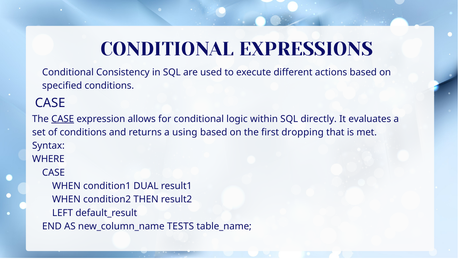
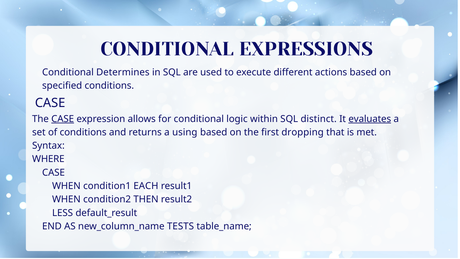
Consistency: Consistency -> Determines
directly: directly -> distinct
evaluates underline: none -> present
DUAL: DUAL -> EACH
LEFT: LEFT -> LESS
